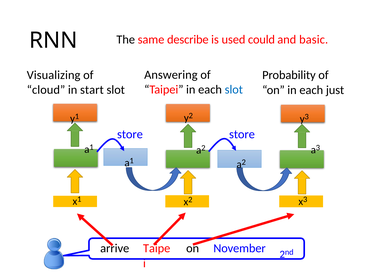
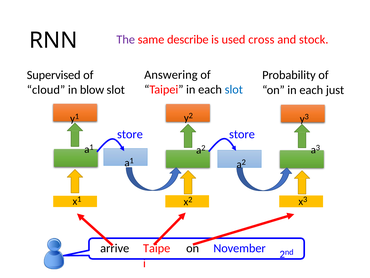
The colour: black -> purple
could: could -> cross
basic: basic -> stock
Visualizing: Visualizing -> Supervised
start: start -> blow
